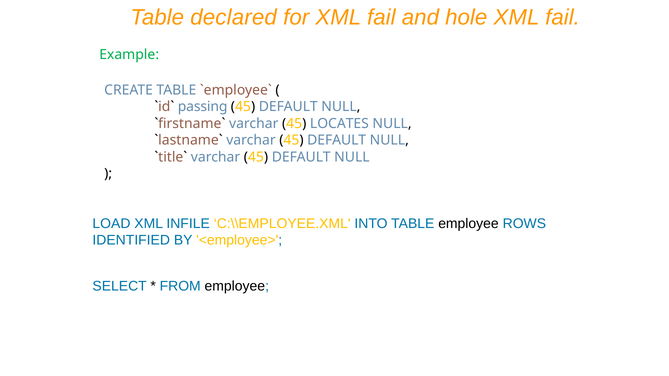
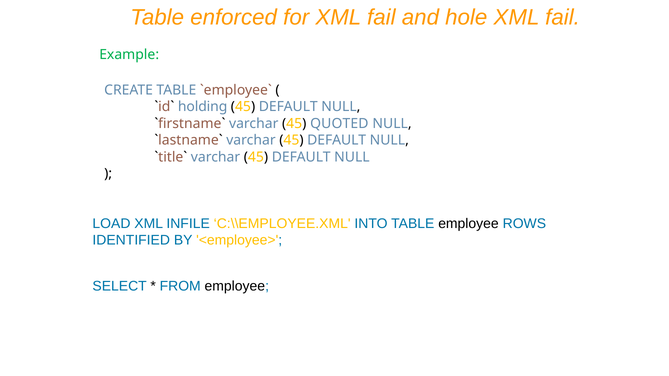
declared: declared -> enforced
passing: passing -> holding
LOCATES: LOCATES -> QUOTED
